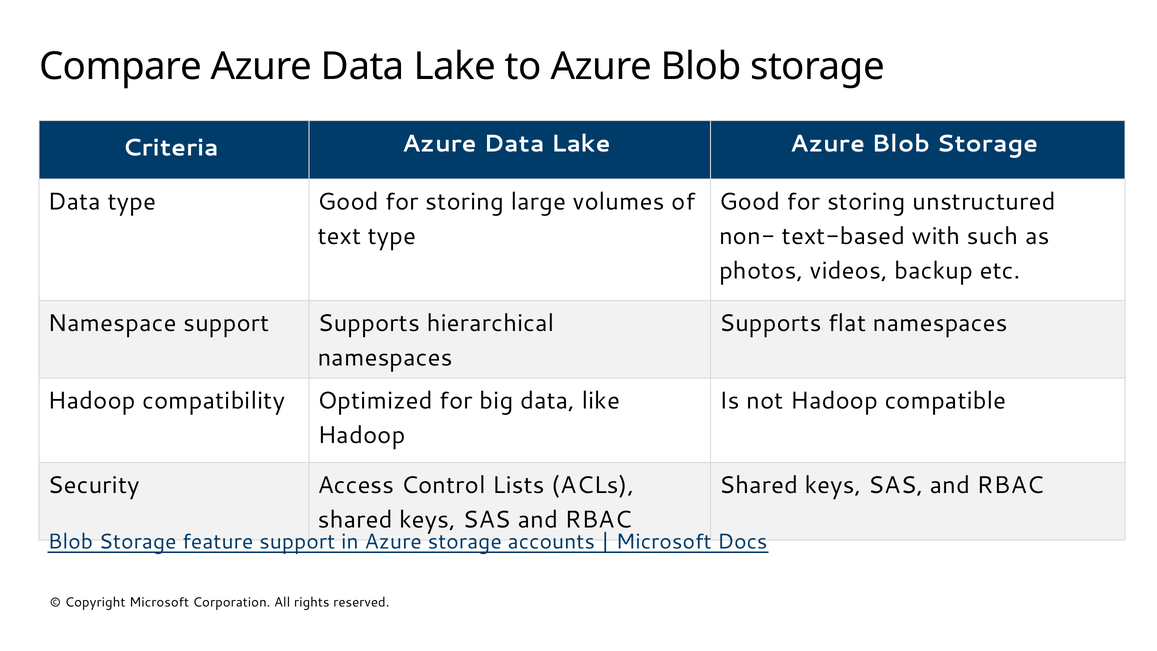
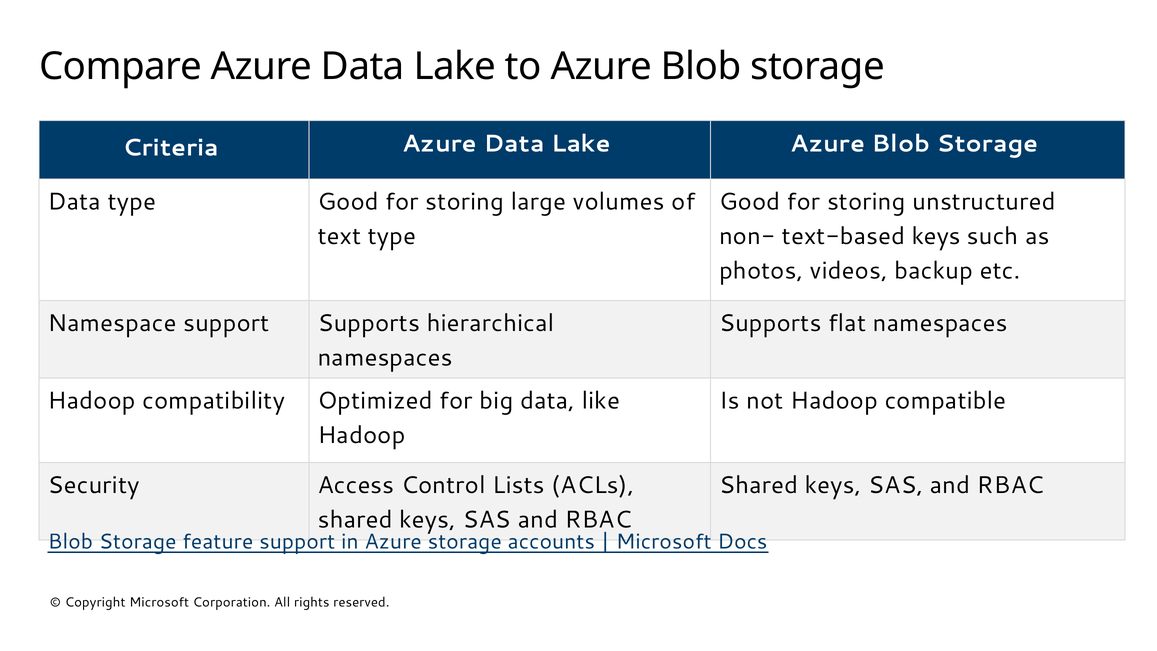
text-based with: with -> keys
